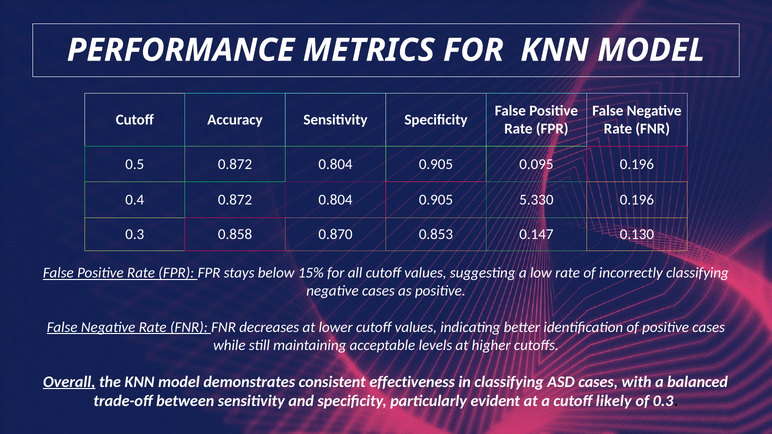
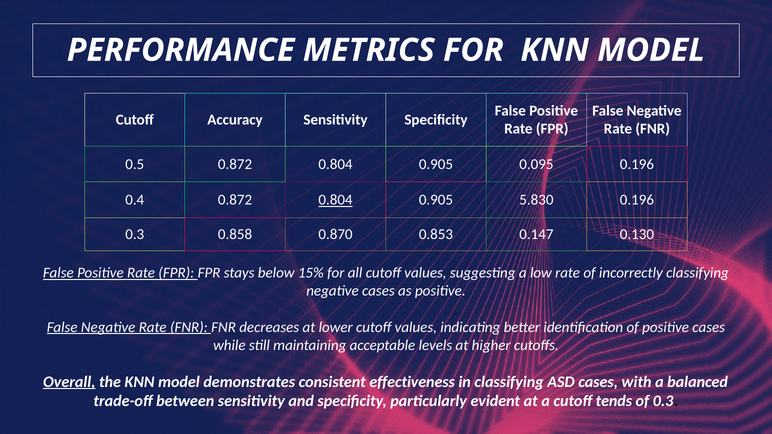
0.804 at (336, 200) underline: none -> present
5.330: 5.330 -> 5.830
likely: likely -> tends
